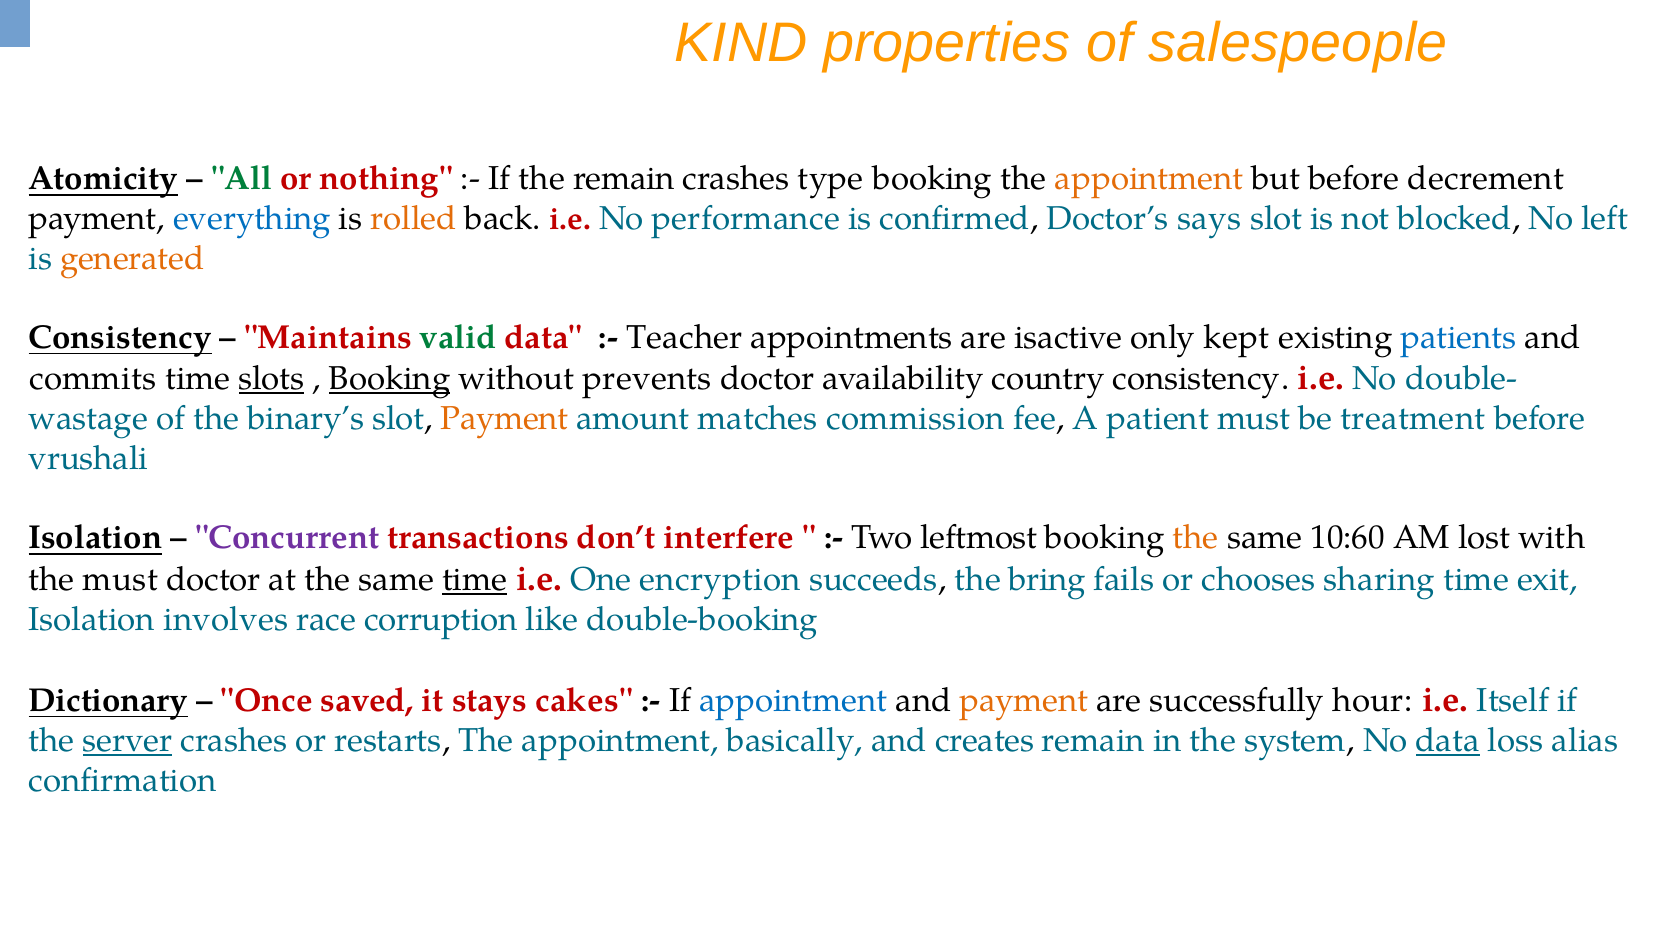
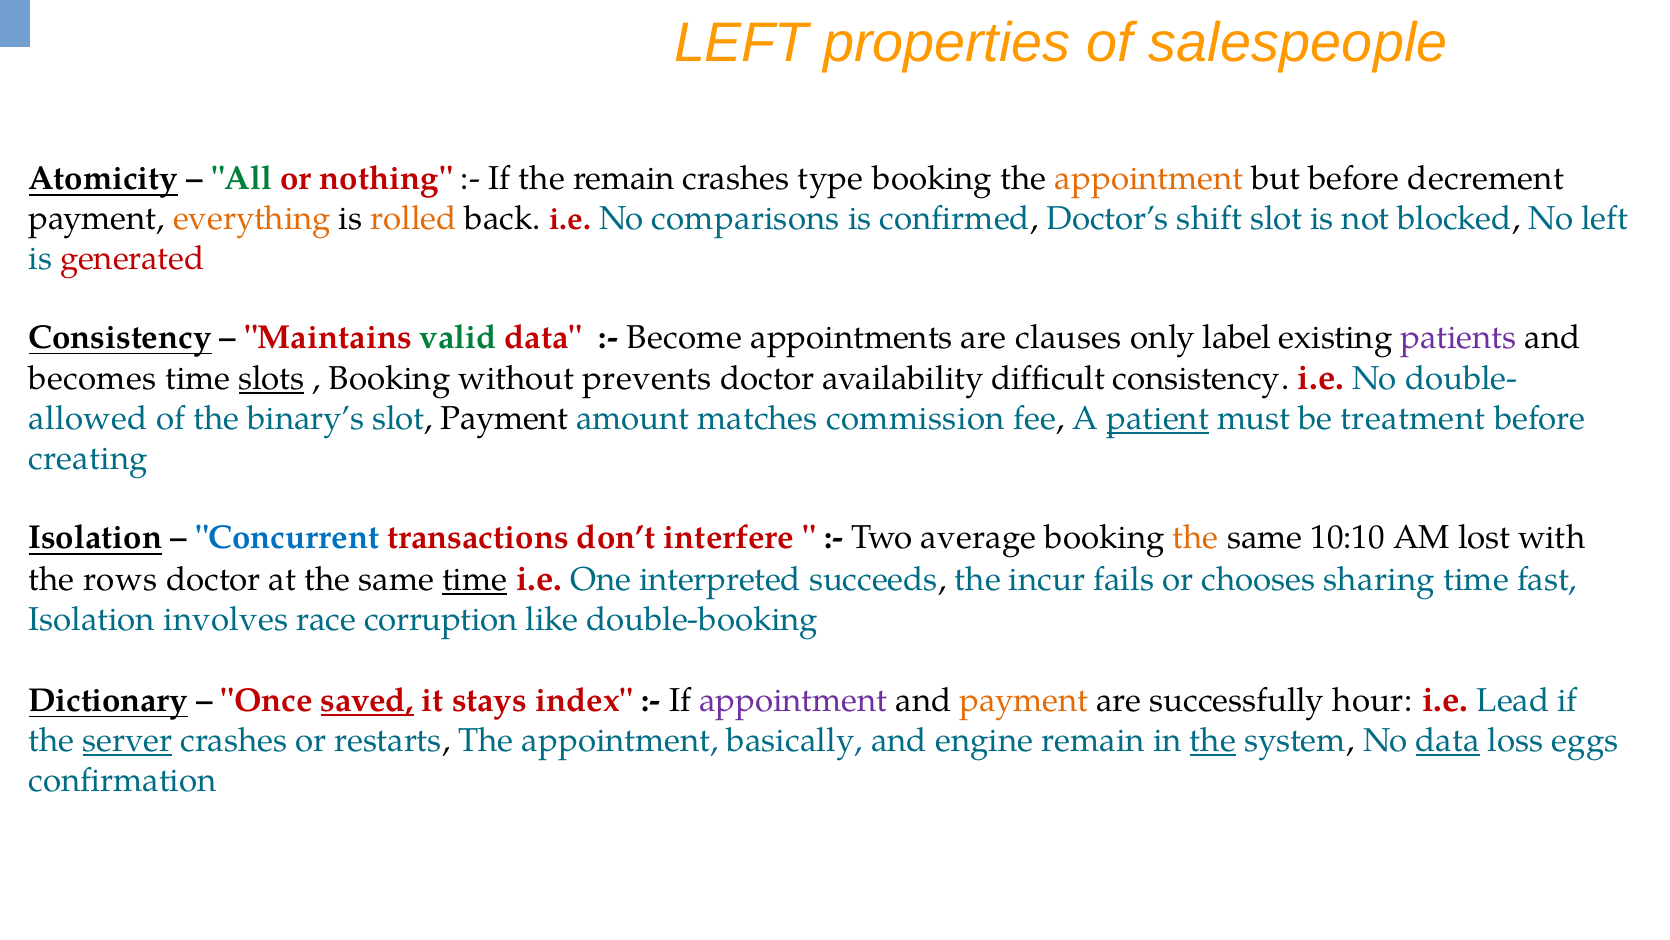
KIND at (741, 43): KIND -> LEFT
everything colour: blue -> orange
performance: performance -> comparisons
says: says -> shift
generated colour: orange -> red
Teacher: Teacher -> Become
isactive: isactive -> clauses
kept: kept -> label
patients colour: blue -> purple
commits: commits -> becomes
Booking at (390, 379) underline: present -> none
country: country -> difficult
wastage: wastage -> allowed
Payment at (505, 419) colour: orange -> black
patient underline: none -> present
vrushali: vrushali -> creating
Concurrent colour: purple -> blue
leftmost: leftmost -> average
10:60: 10:60 -> 10:10
the must: must -> rows
encryption: encryption -> interpreted
bring: bring -> incur
exit: exit -> fast
saved underline: none -> present
cakes: cakes -> index
appointment at (793, 700) colour: blue -> purple
Itself: Itself -> Lead
creates: creates -> engine
the at (1213, 740) underline: none -> present
alias: alias -> eggs
